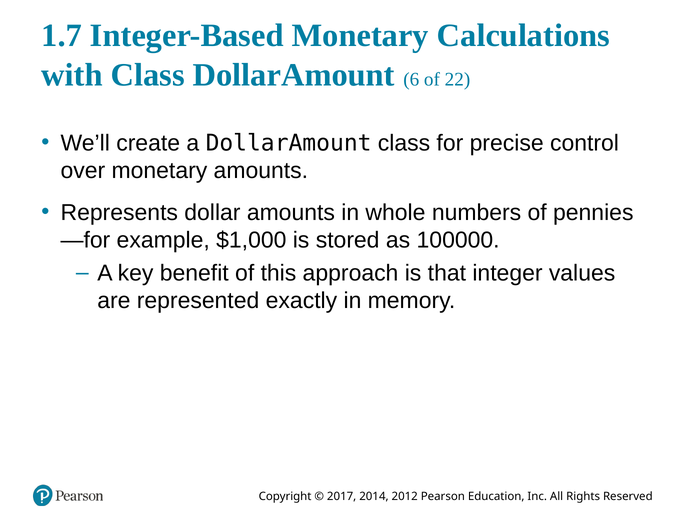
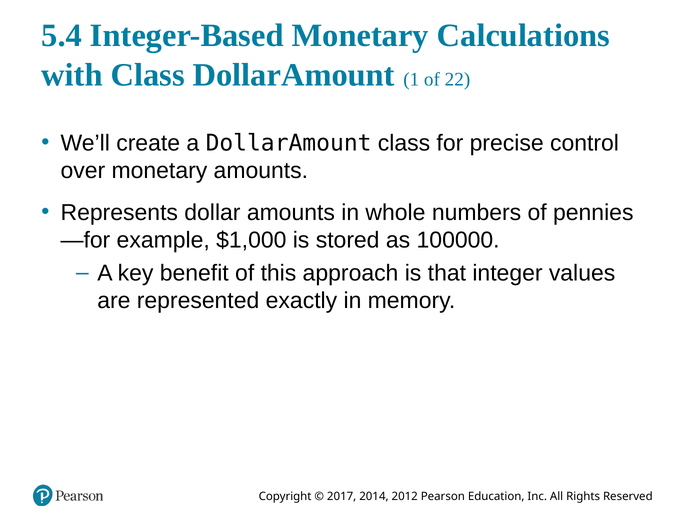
1.7: 1.7 -> 5.4
6: 6 -> 1
